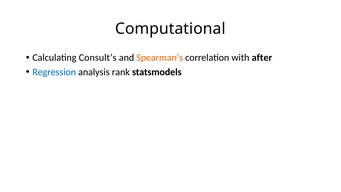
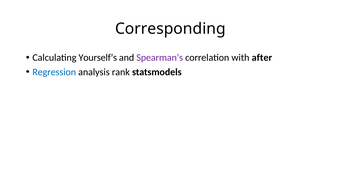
Computational: Computational -> Corresponding
Consult’s: Consult’s -> Yourself’s
Spearman’s colour: orange -> purple
